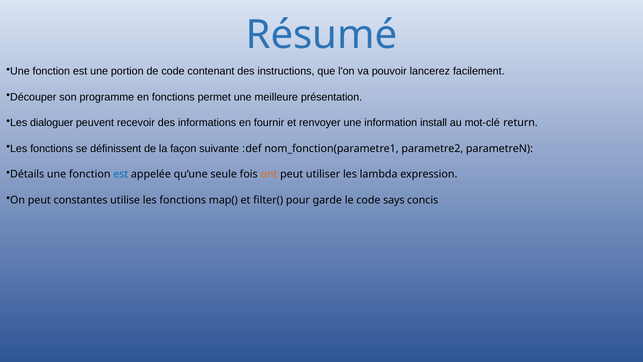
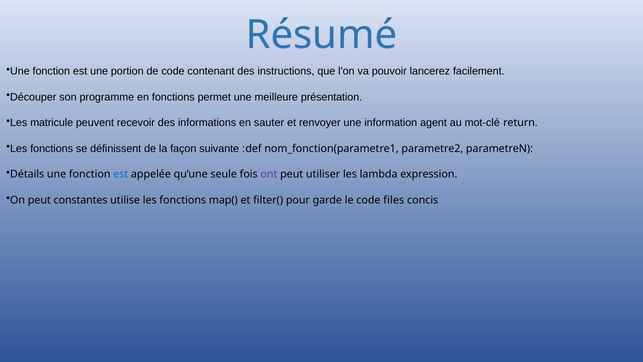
dialoguer: dialoguer -> matricule
fournir: fournir -> sauter
install: install -> agent
ont colour: orange -> purple
says: says -> files
